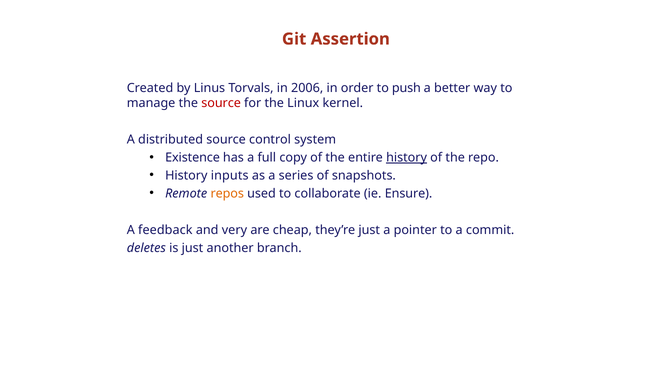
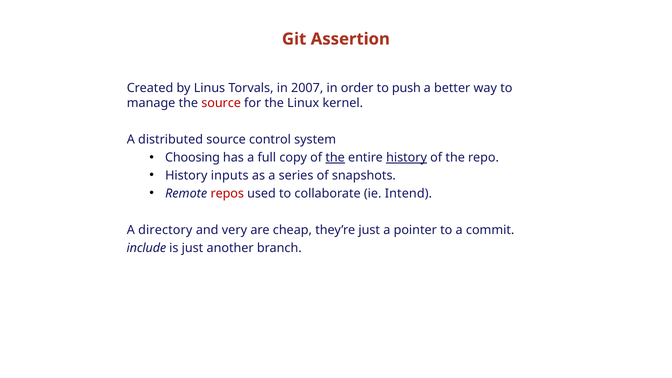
2006: 2006 -> 2007
Existence: Existence -> Choosing
the at (335, 158) underline: none -> present
repos colour: orange -> red
Ensure: Ensure -> Intend
feedback: feedback -> directory
deletes: deletes -> include
